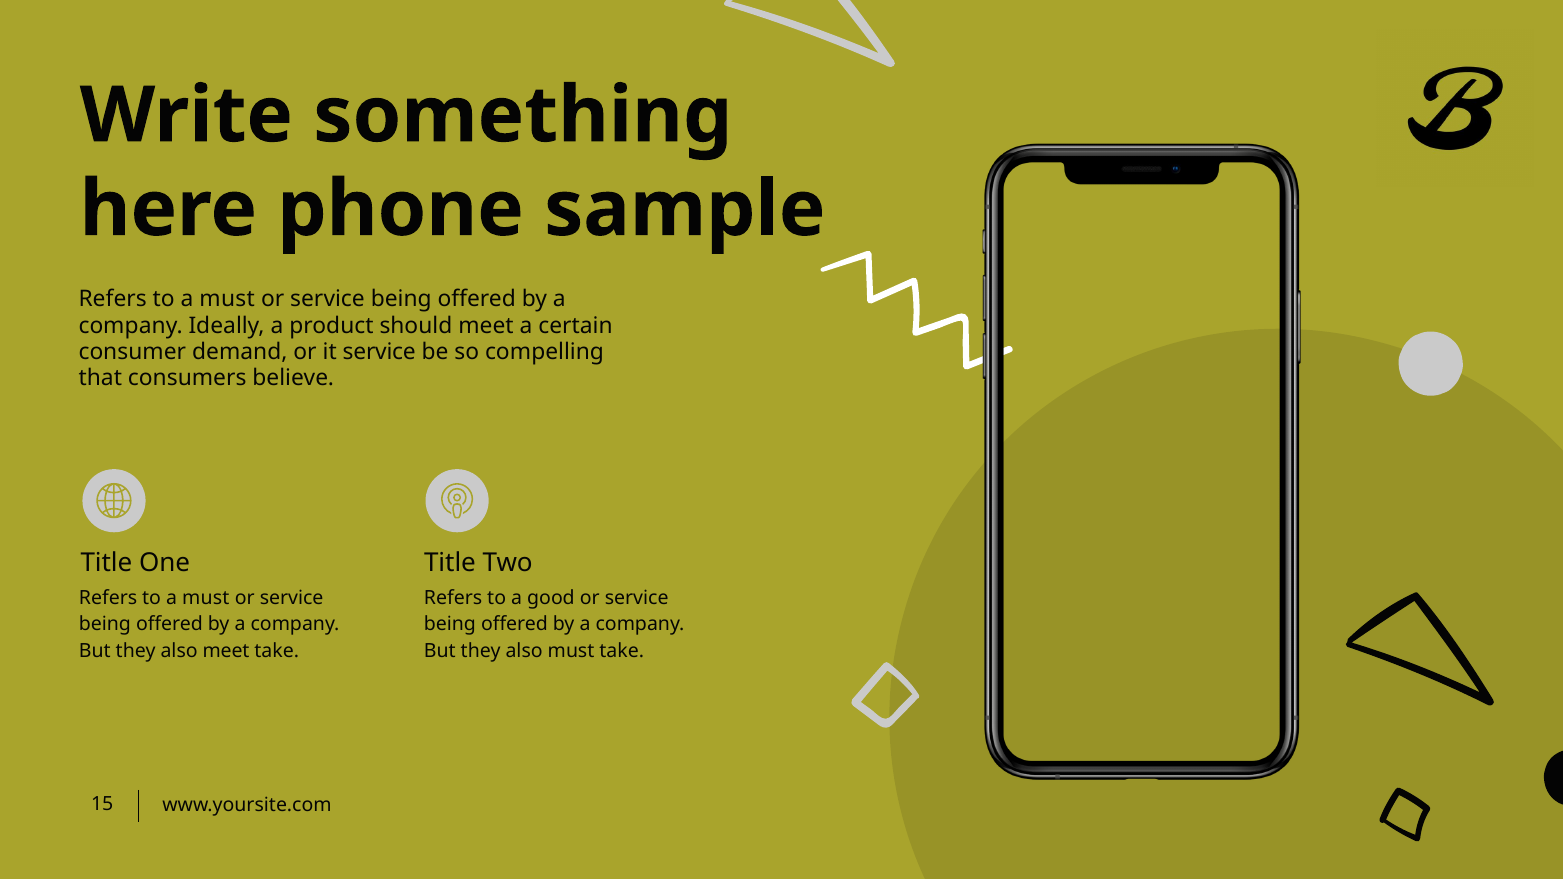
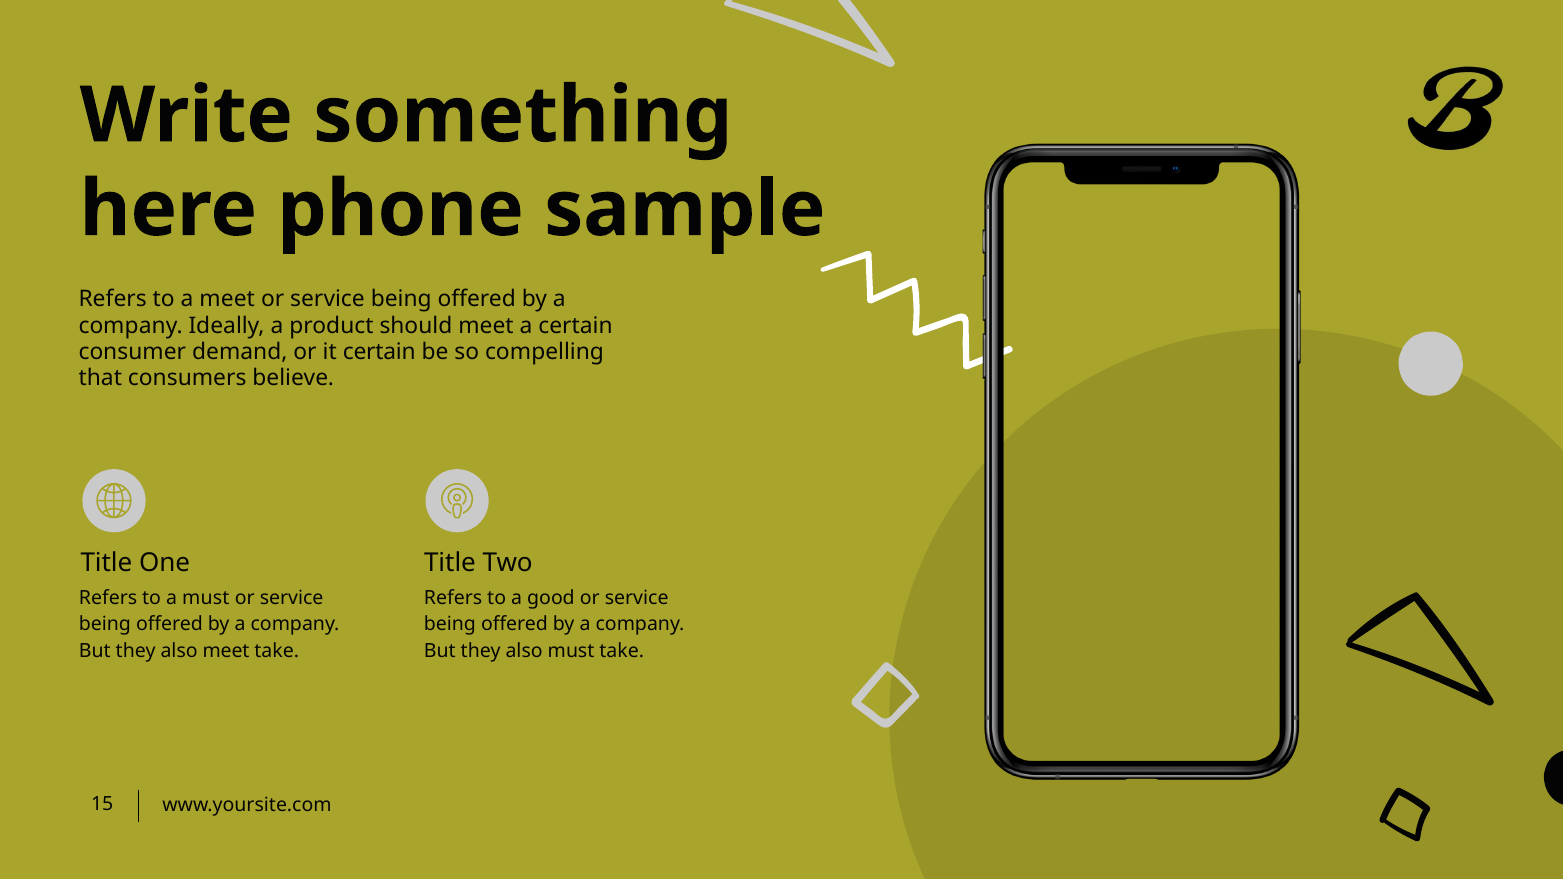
must at (227, 299): must -> meet
it service: service -> certain
